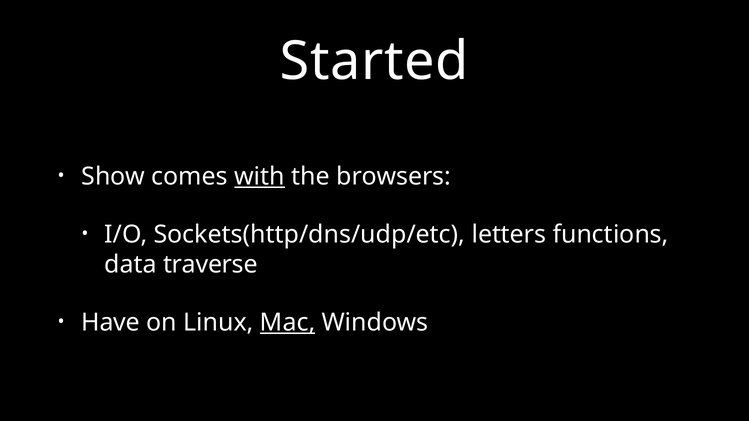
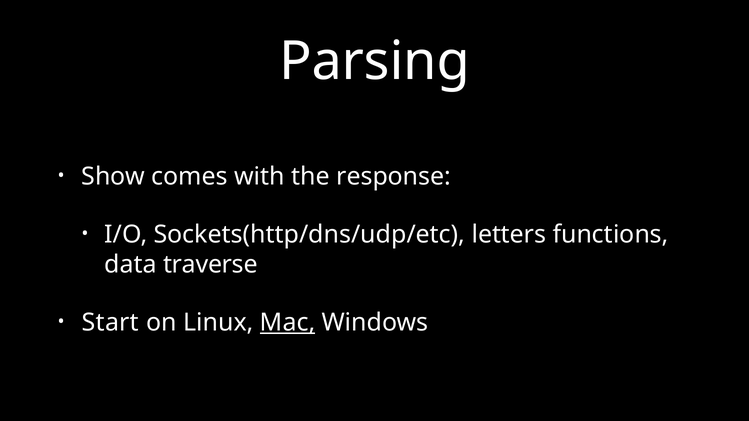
Started: Started -> Parsing
with underline: present -> none
browsers: browsers -> response
Have: Have -> Start
